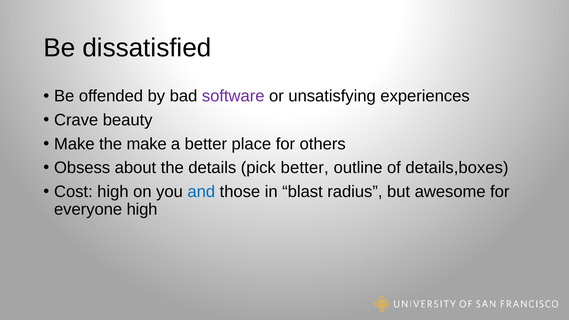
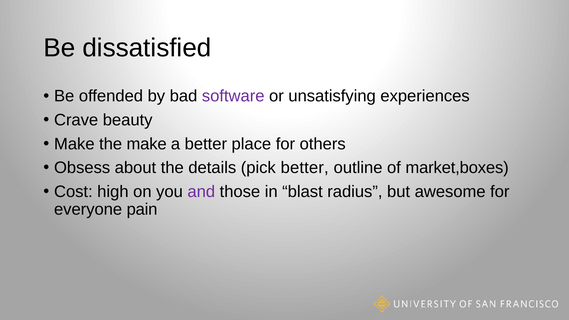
details,boxes: details,boxes -> market,boxes
and colour: blue -> purple
everyone high: high -> pain
